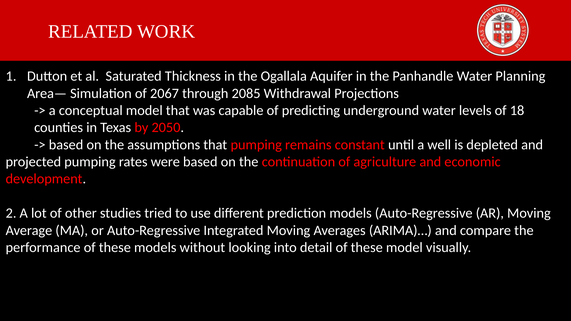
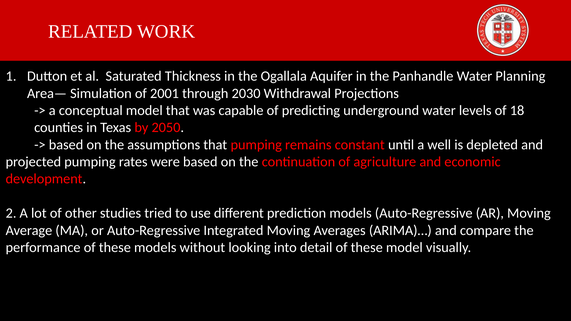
2067: 2067 -> 2001
2085: 2085 -> 2030
